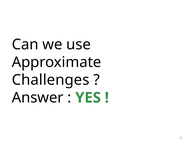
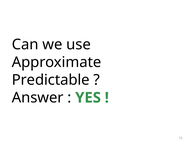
Challenges: Challenges -> Predictable
